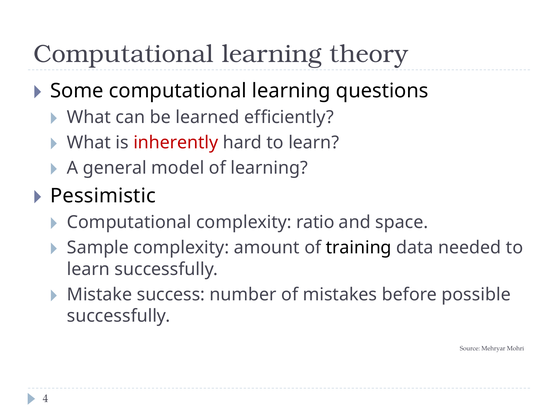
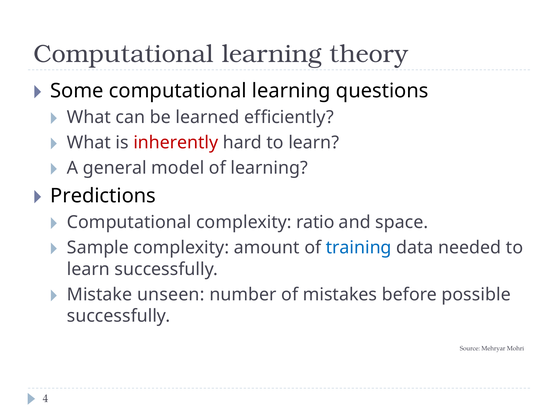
Pessimistic: Pessimistic -> Predictions
training colour: black -> blue
success: success -> unseen
